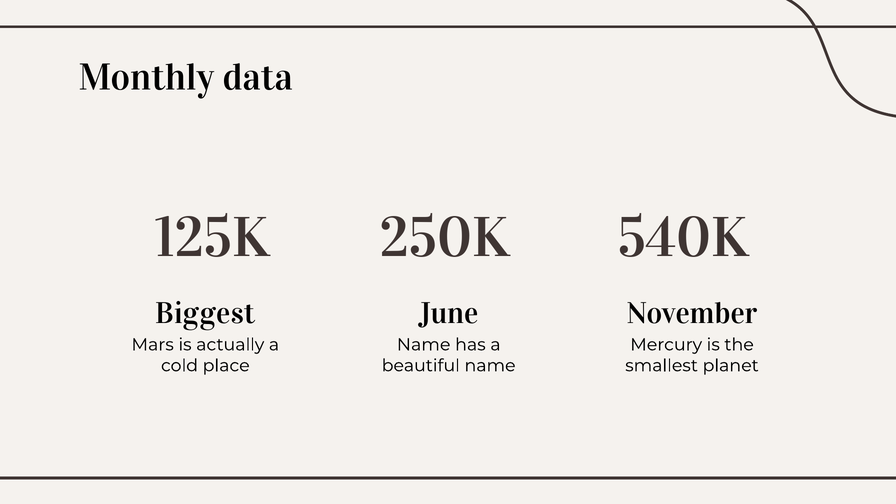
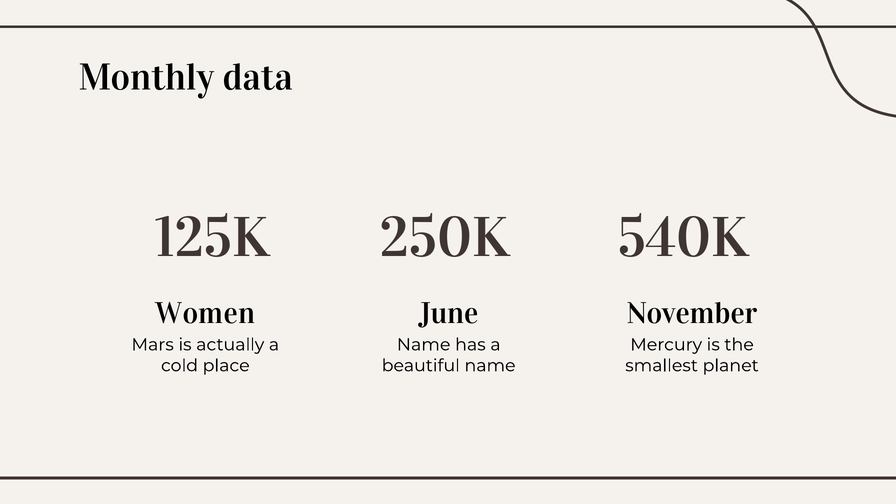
Biggest: Biggest -> Women
